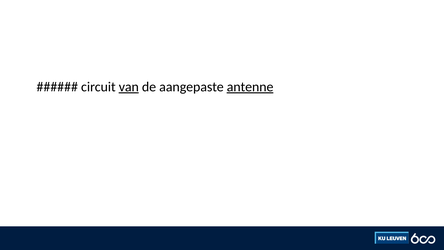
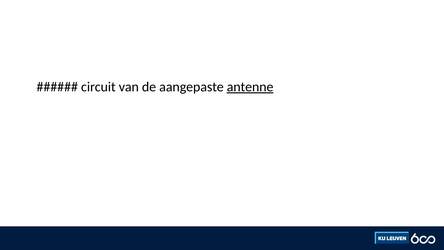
van underline: present -> none
